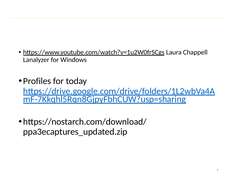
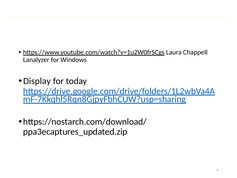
Profiles: Profiles -> Display
